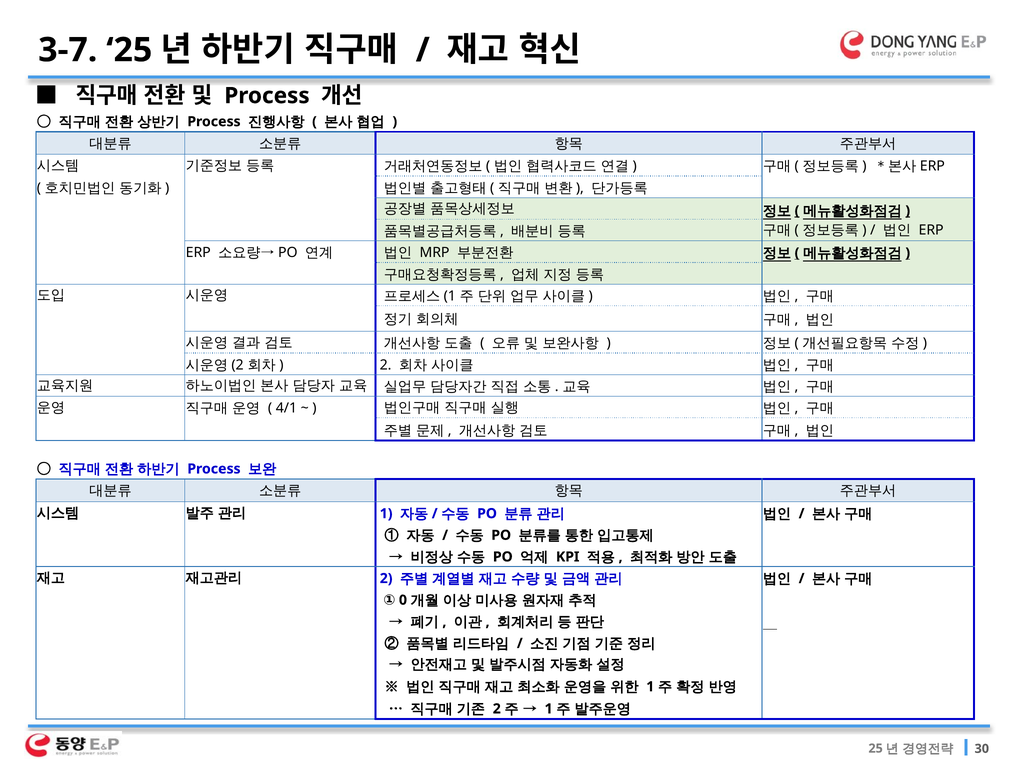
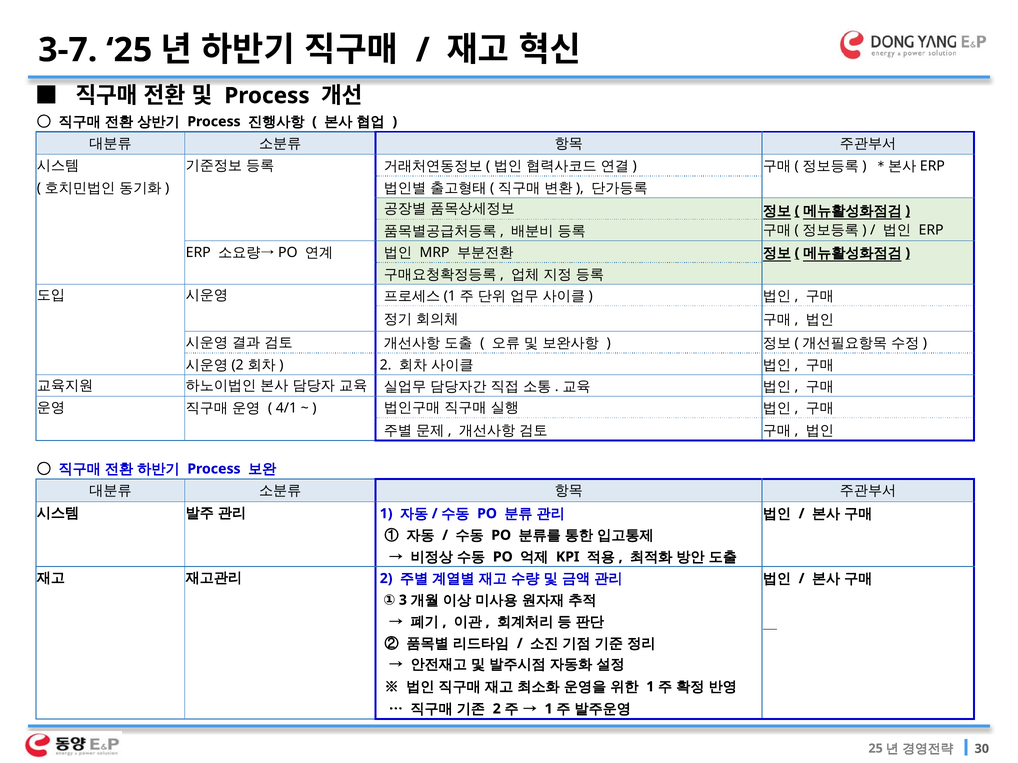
0: 0 -> 3
